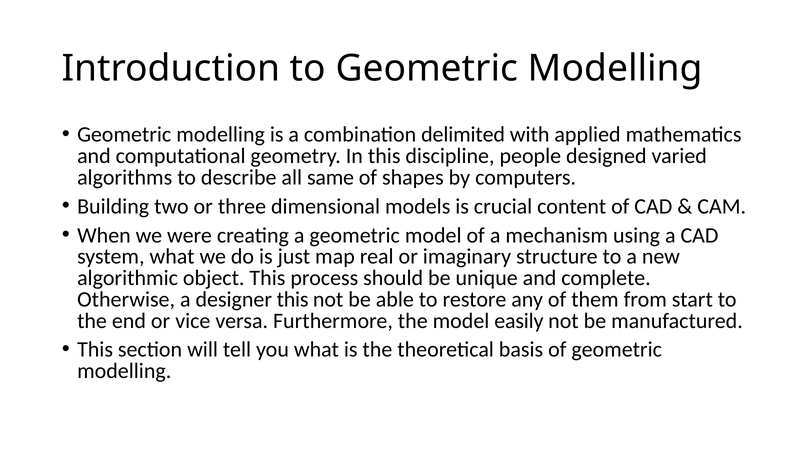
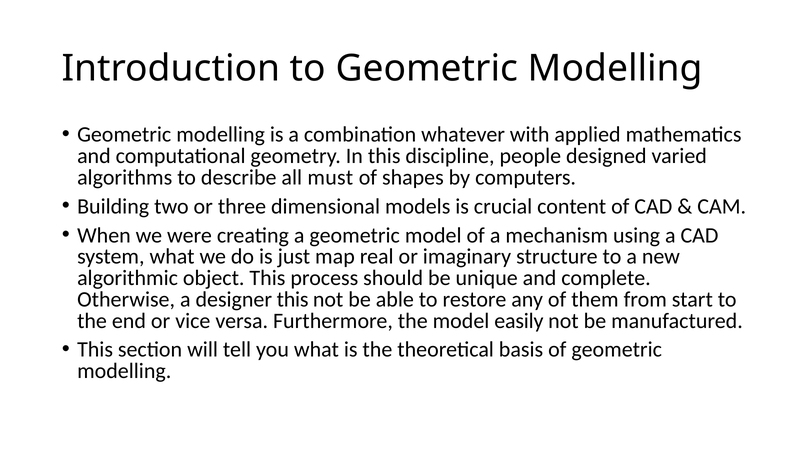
delimited: delimited -> whatever
same: same -> must
